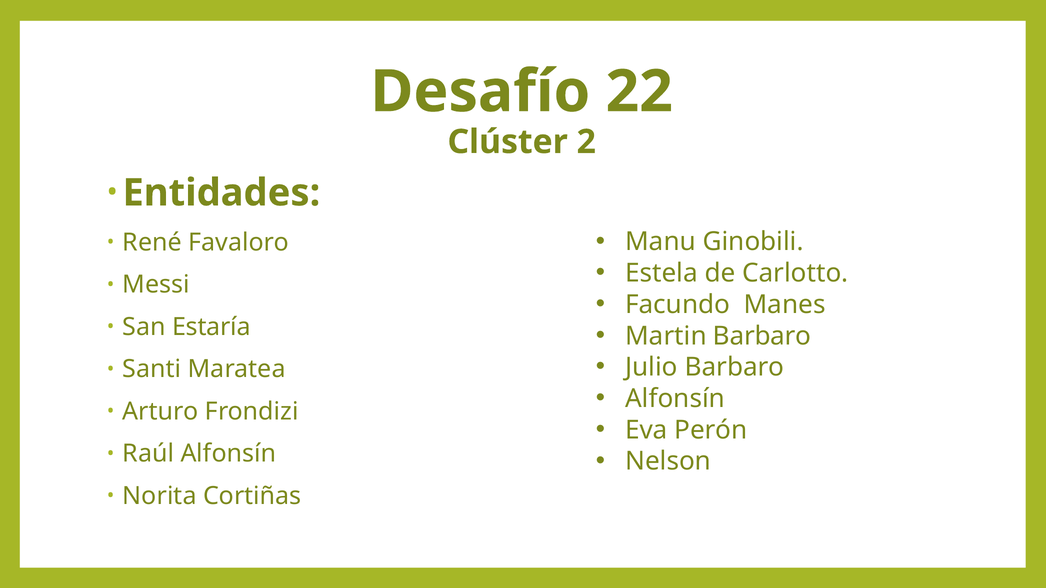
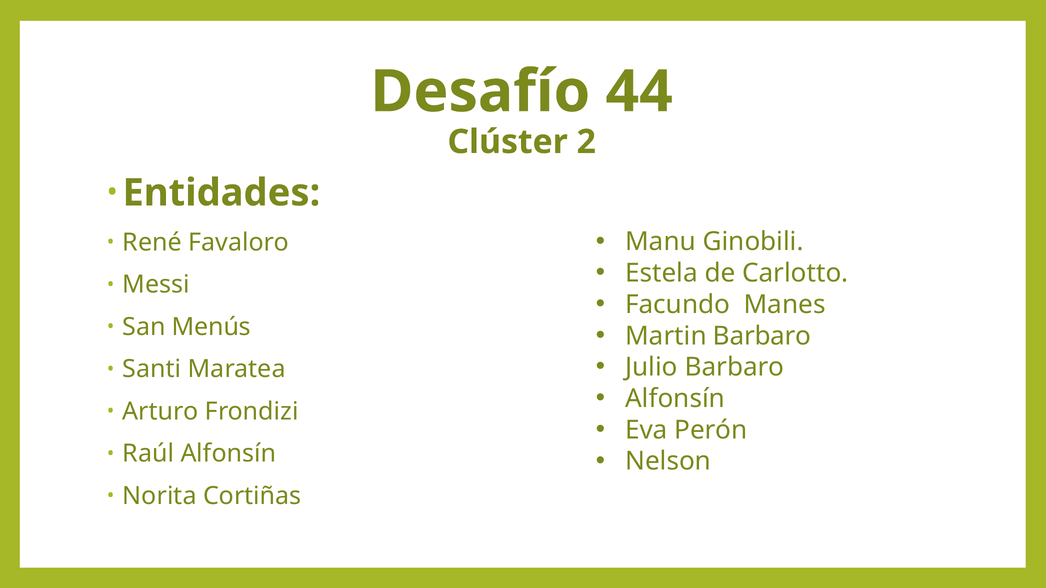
22: 22 -> 44
Estaría: Estaría -> Menús
